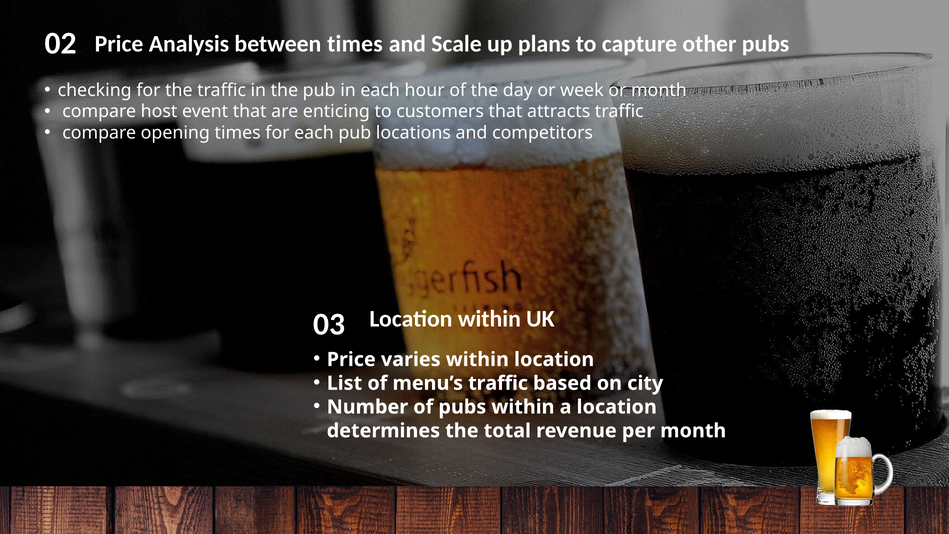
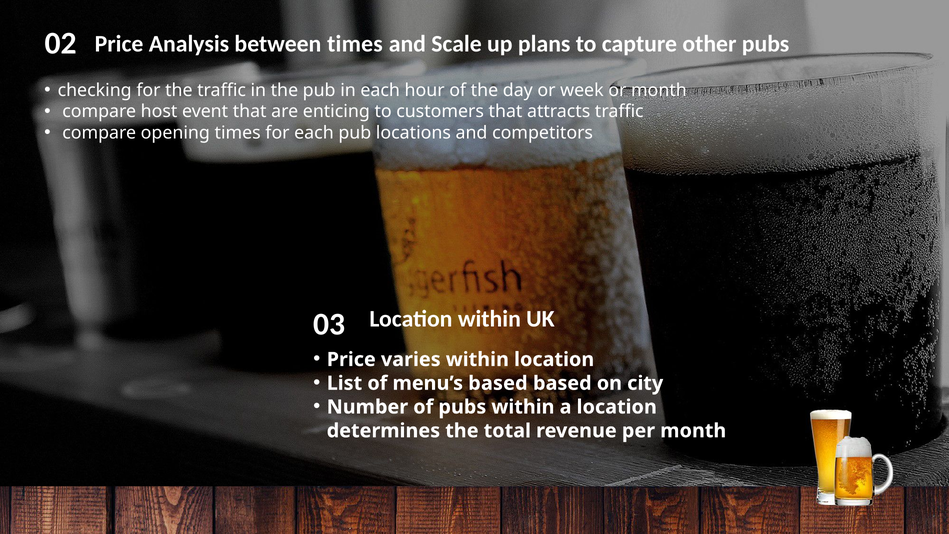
menu’s traffic: traffic -> based
